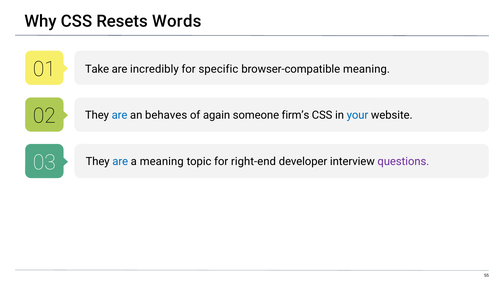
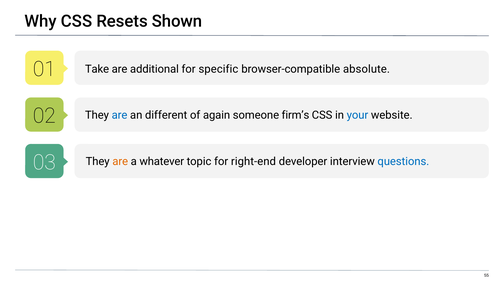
Words: Words -> Shown
incredibly: incredibly -> additional
browser-compatible meaning: meaning -> absolute
behaves: behaves -> different
are at (120, 162) colour: blue -> orange
a meaning: meaning -> whatever
questions colour: purple -> blue
